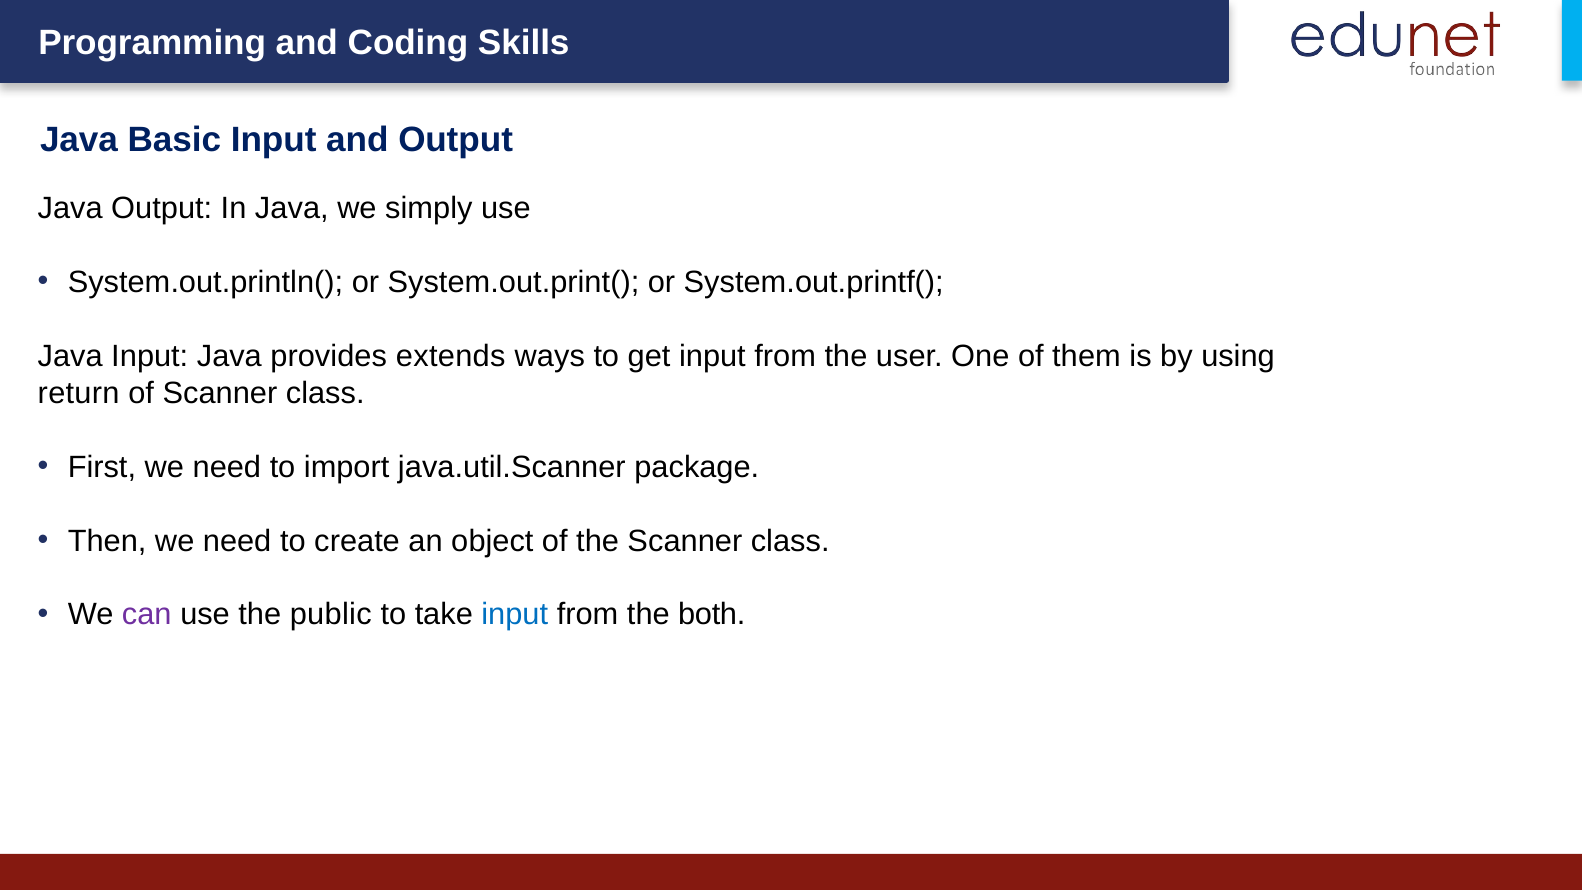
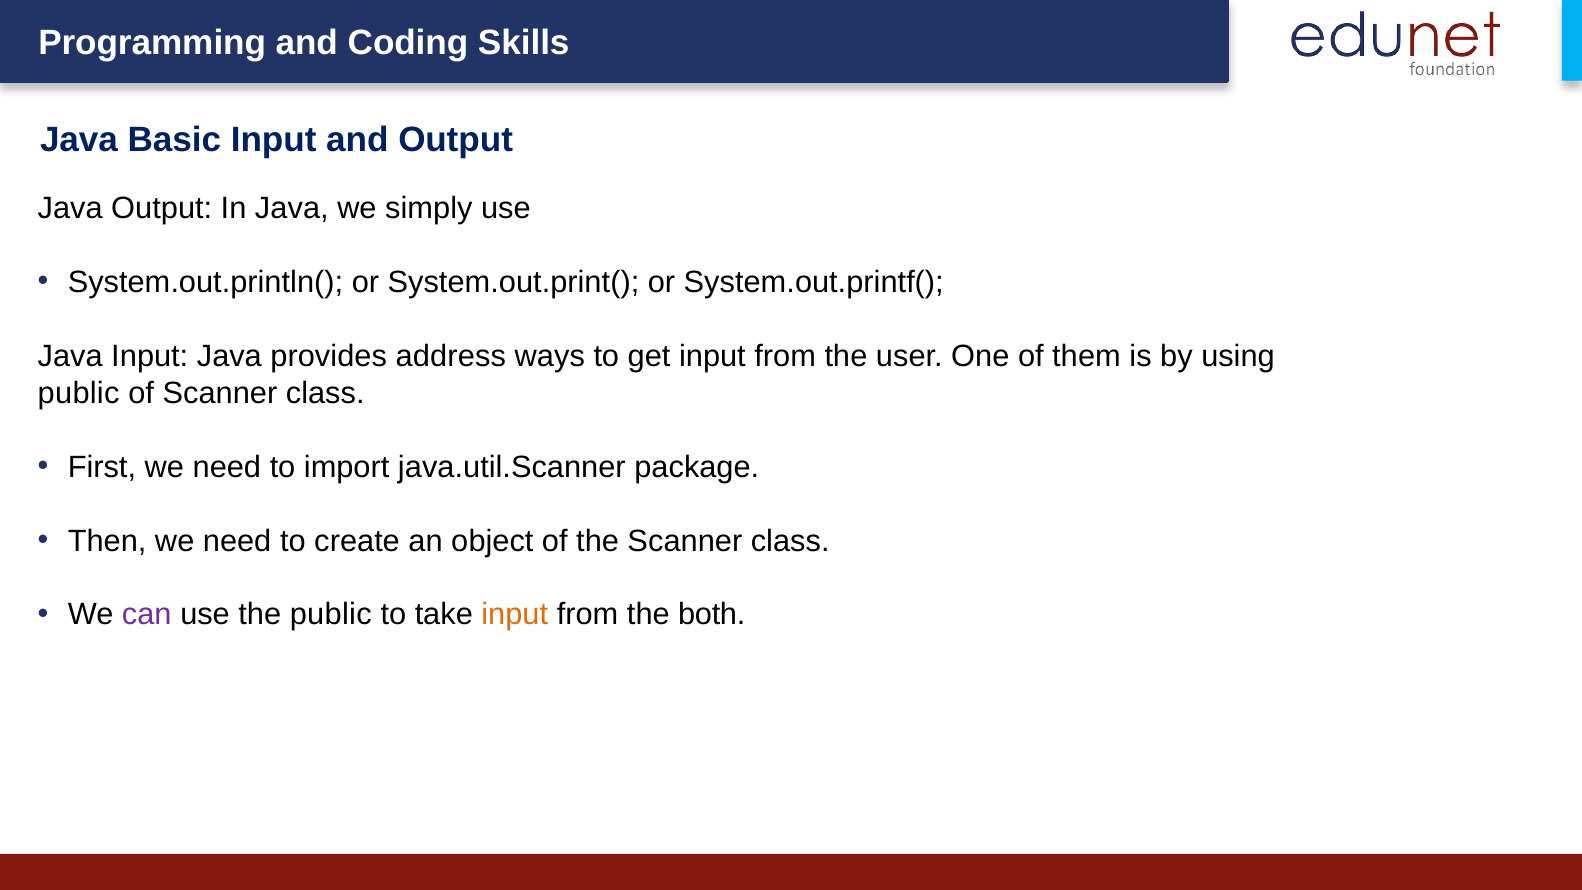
extends: extends -> address
return at (79, 393): return -> public
input at (515, 615) colour: blue -> orange
